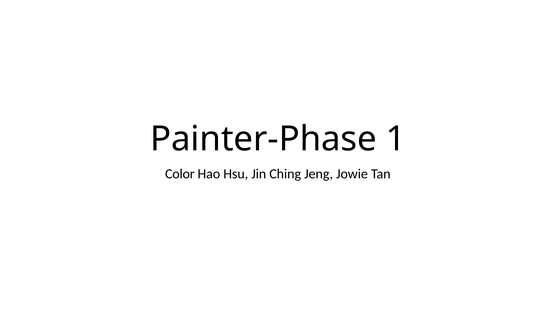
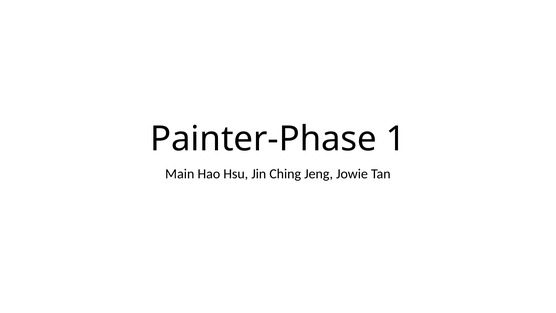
Color: Color -> Main
